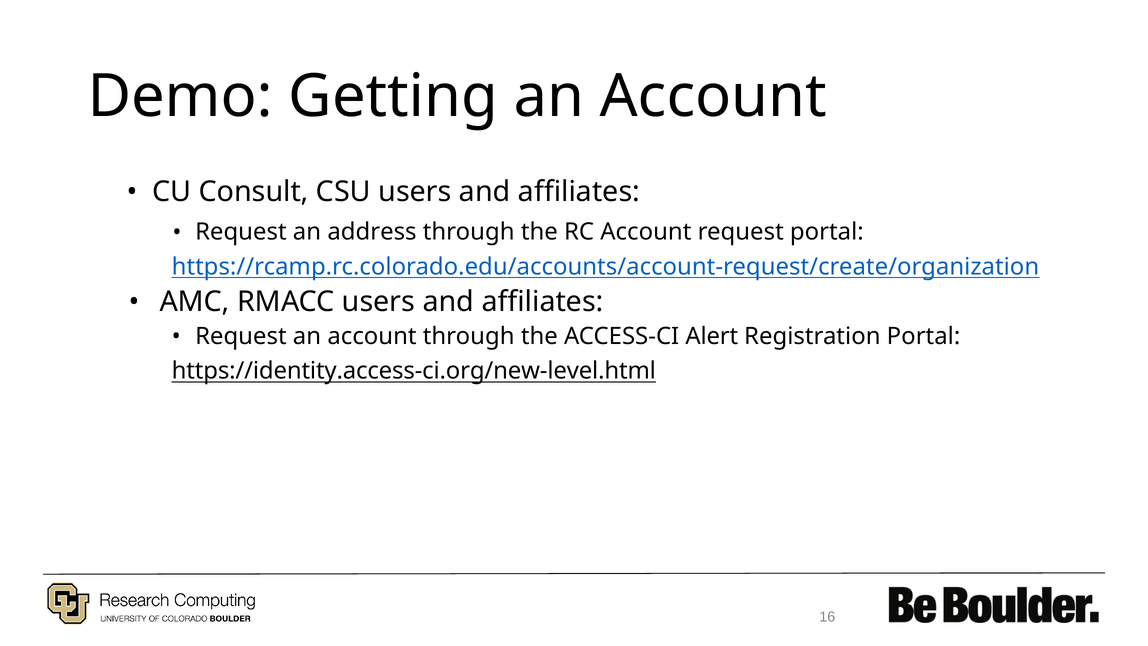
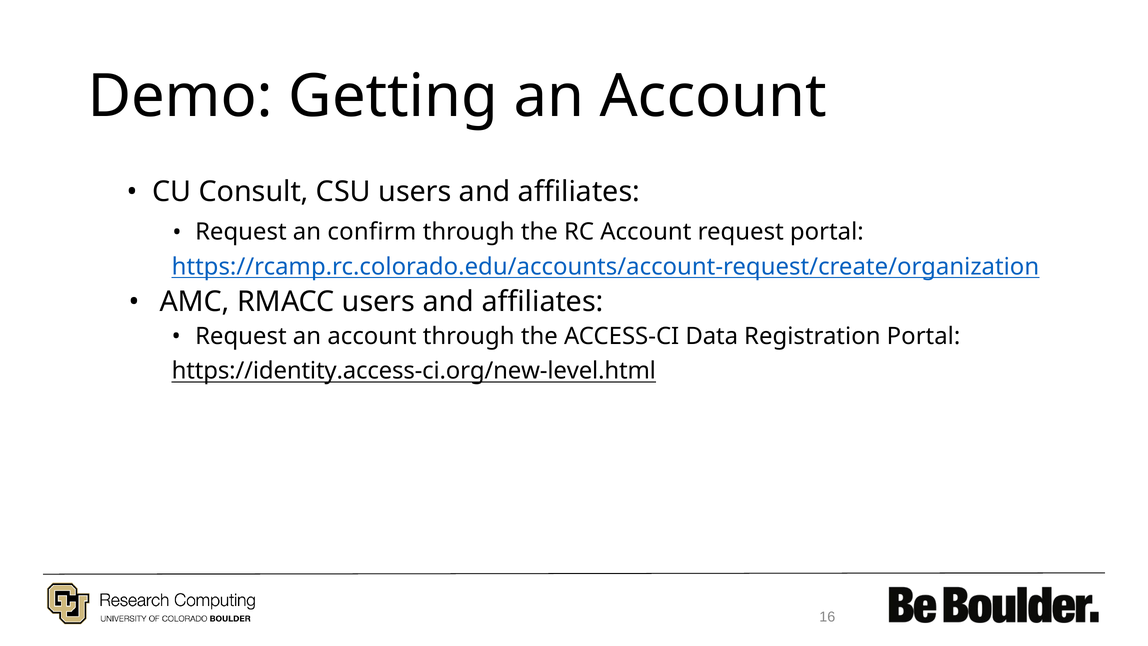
address: address -> confirm
Alert: Alert -> Data
